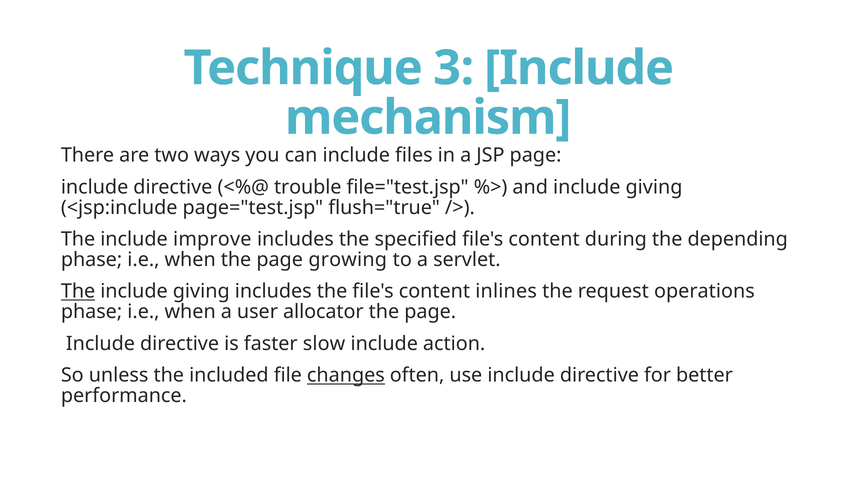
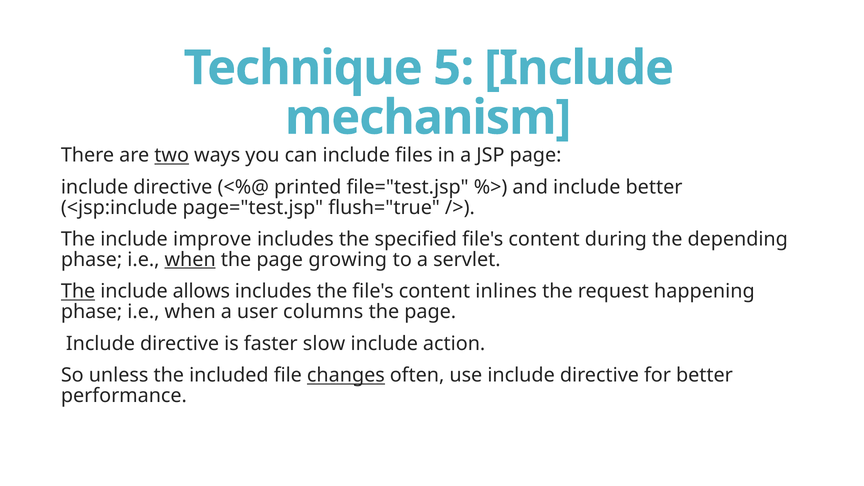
3: 3 -> 5
two underline: none -> present
trouble: trouble -> printed
and include giving: giving -> better
when at (190, 260) underline: none -> present
giving at (201, 291): giving -> allows
operations: operations -> happening
allocator: allocator -> columns
